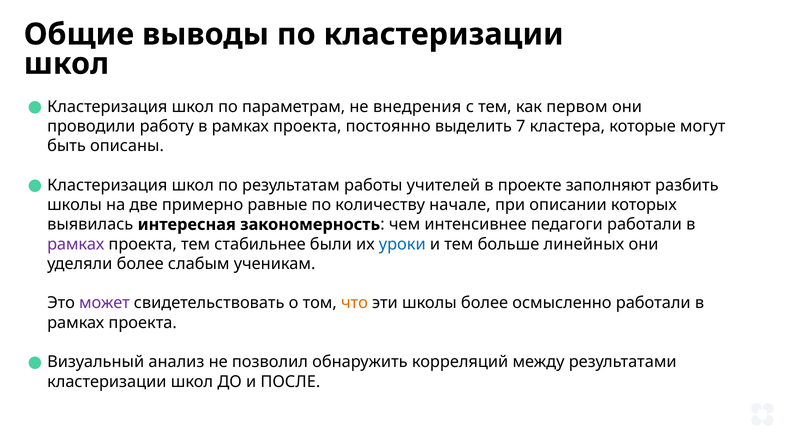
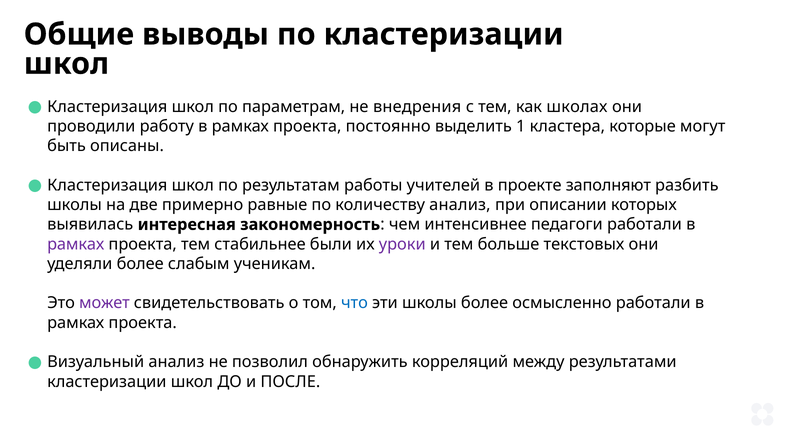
первом: первом -> школах
7: 7 -> 1
количеству начале: начале -> анализ
уроки colour: blue -> purple
линейных: линейных -> текстовых
что colour: orange -> blue
